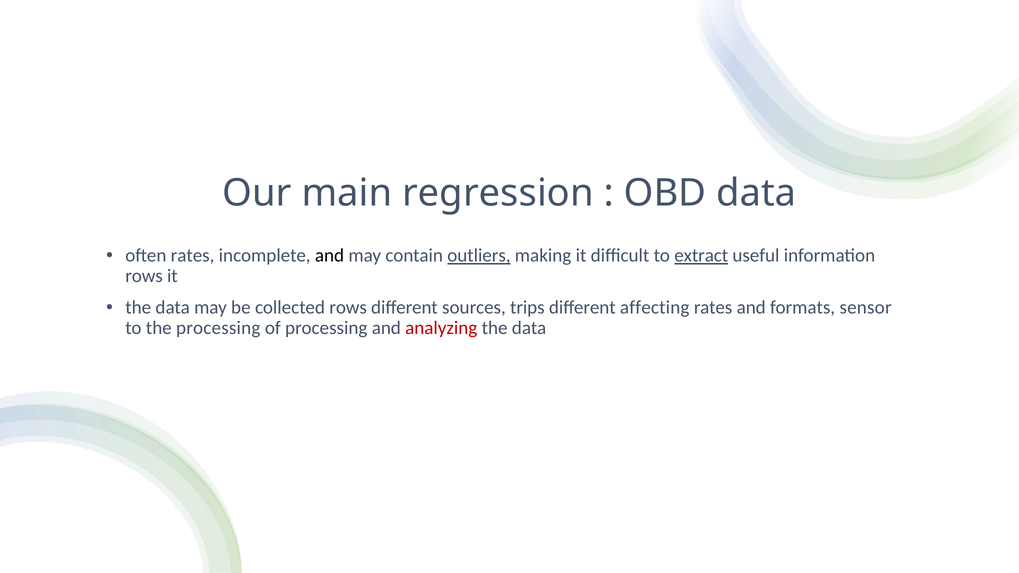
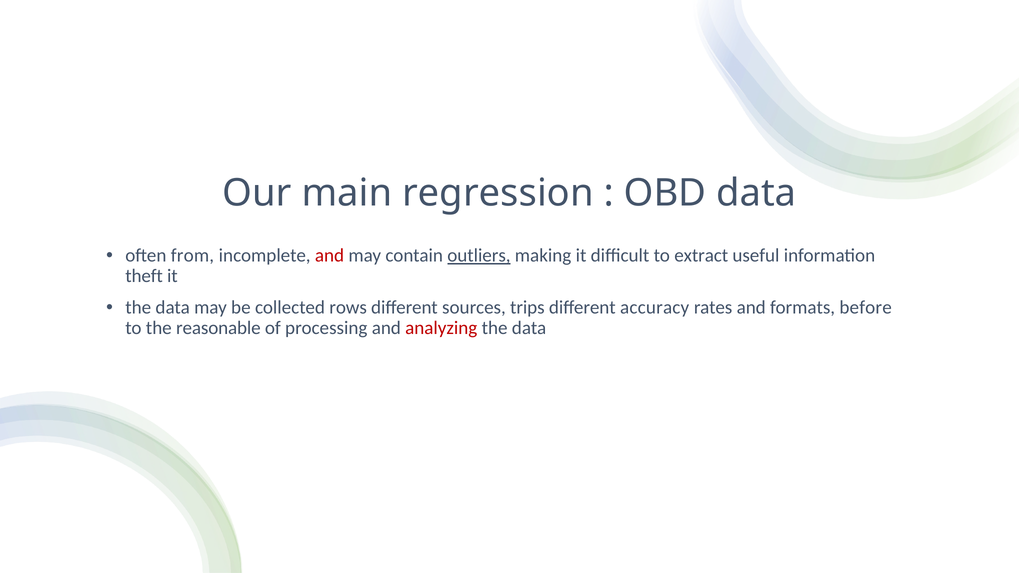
often rates: rates -> from
and at (330, 256) colour: black -> red
extract underline: present -> none
rows at (144, 276): rows -> theft
affecting: affecting -> accuracy
sensor: sensor -> before
the processing: processing -> reasonable
